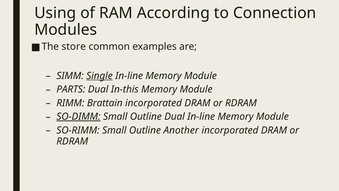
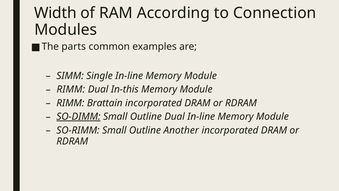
Using: Using -> Width
store: store -> parts
Single underline: present -> none
PARTS at (71, 89): PARTS -> RIMM
